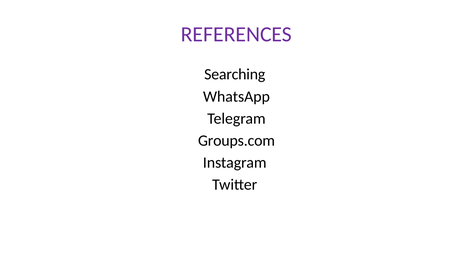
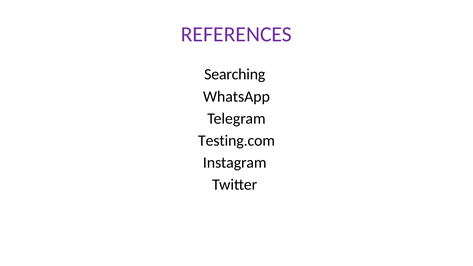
Groups.com: Groups.com -> Testing.com
